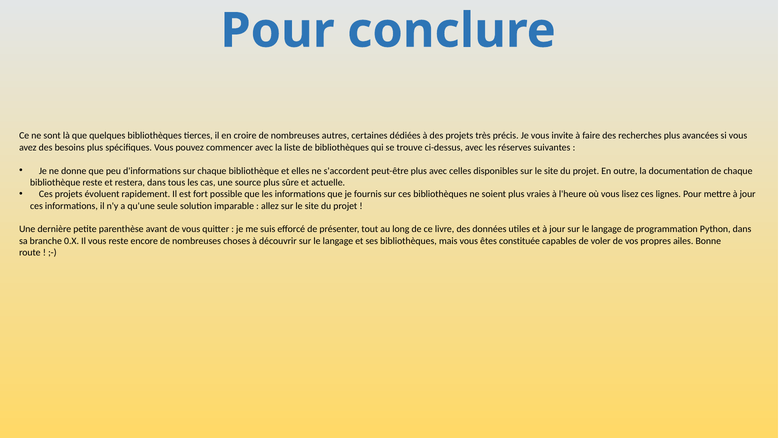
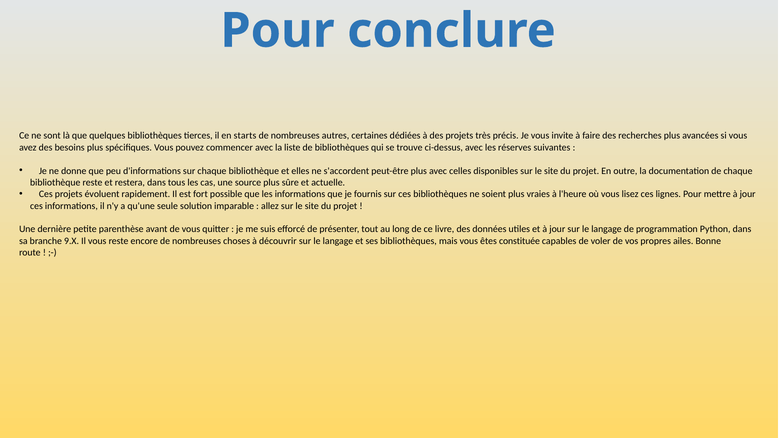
croire: croire -> starts
0.X: 0.X -> 9.X
